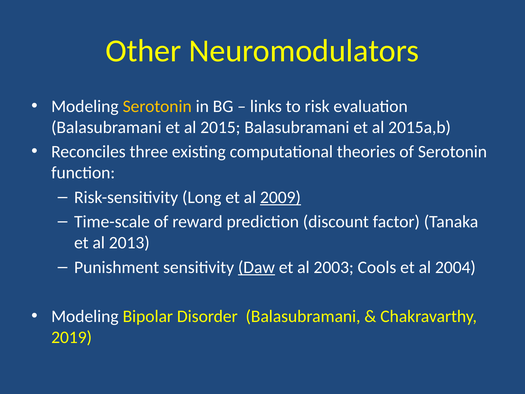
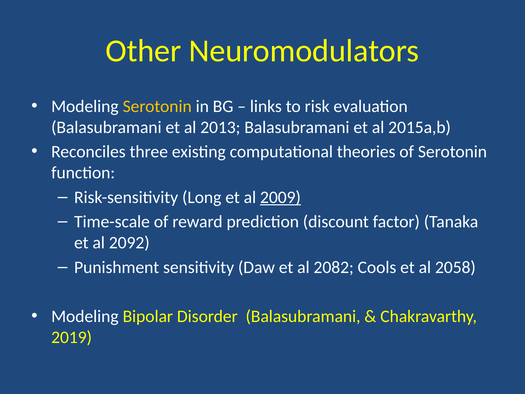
2015: 2015 -> 2013
2013: 2013 -> 2092
Daw underline: present -> none
2003: 2003 -> 2082
2004: 2004 -> 2058
